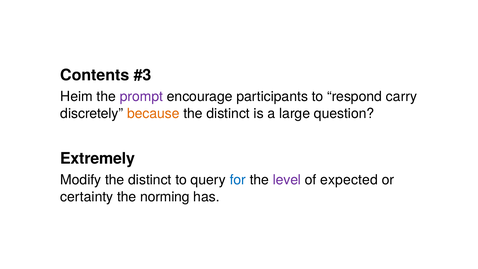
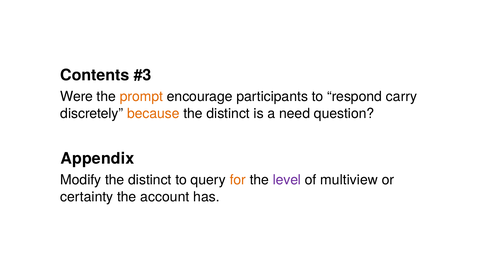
Heim: Heim -> Were
prompt colour: purple -> orange
large: large -> need
Extremely: Extremely -> Appendix
for colour: blue -> orange
expected: expected -> multiview
norming: norming -> account
